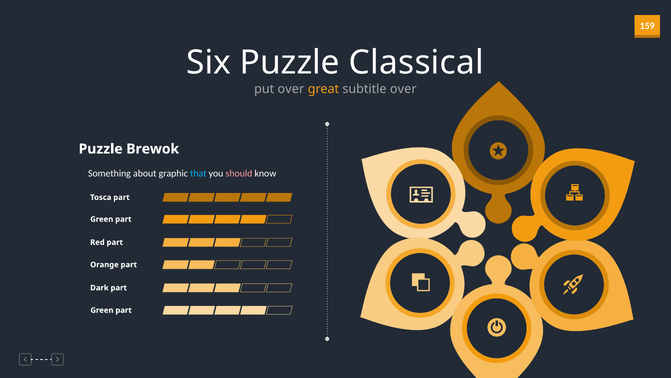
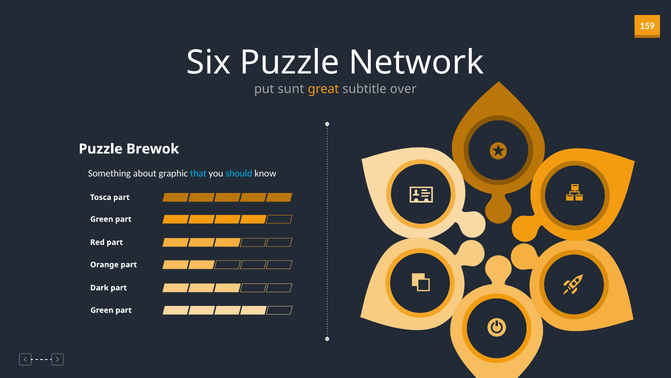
Classical: Classical -> Network
put over: over -> sunt
should colour: pink -> light blue
